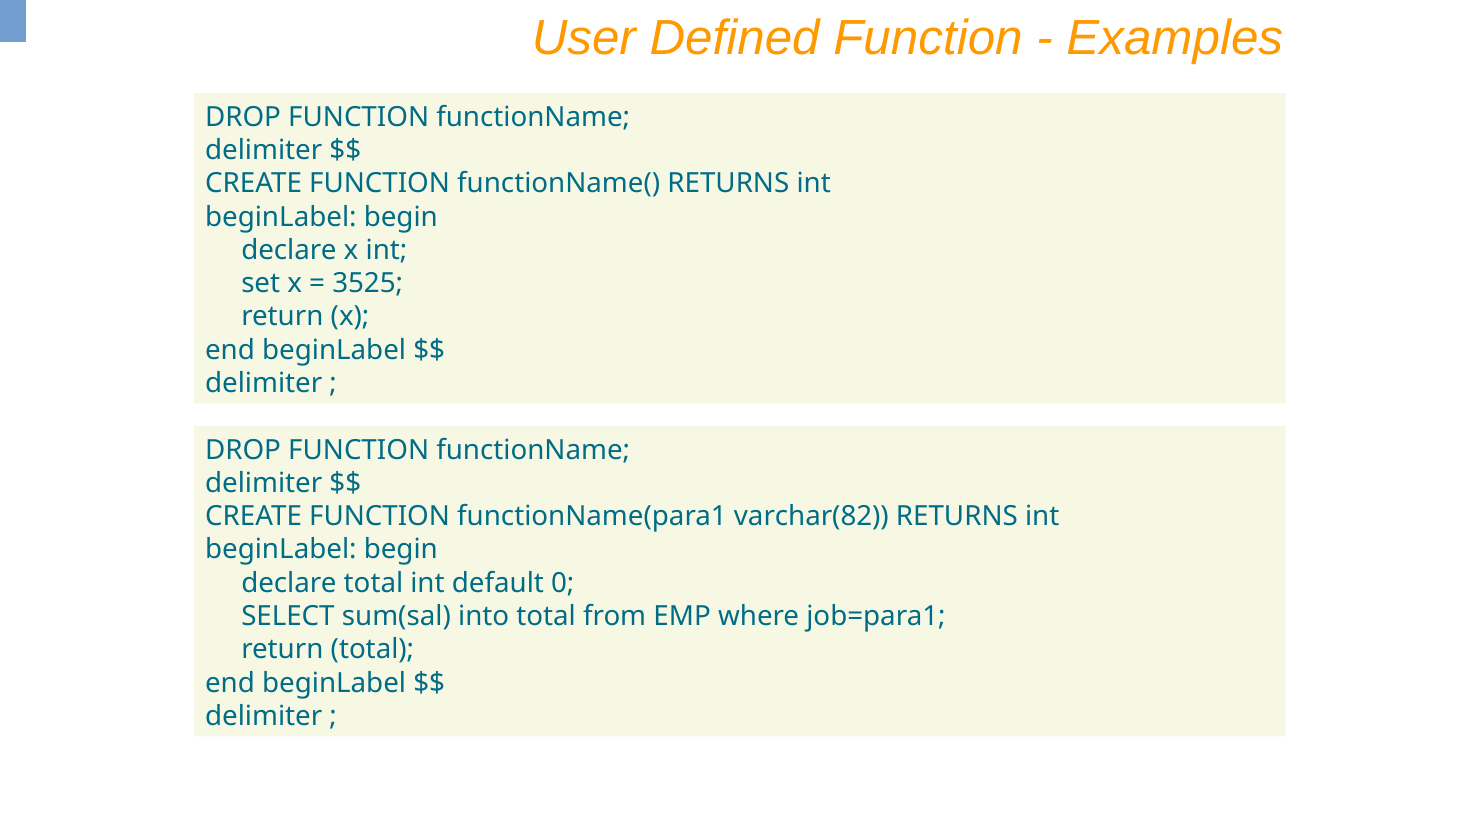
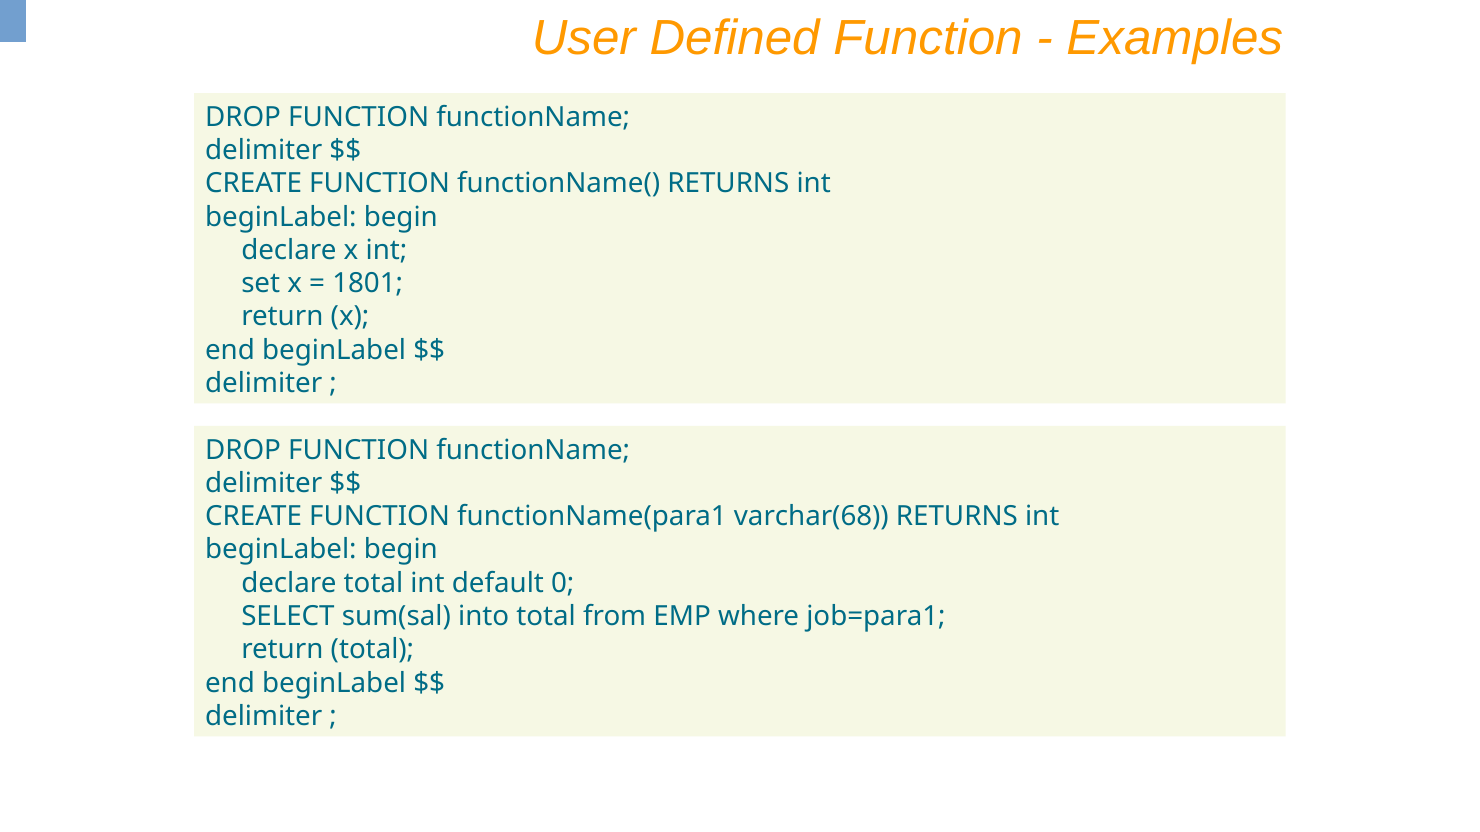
3525: 3525 -> 1801
varchar(82: varchar(82 -> varchar(68
